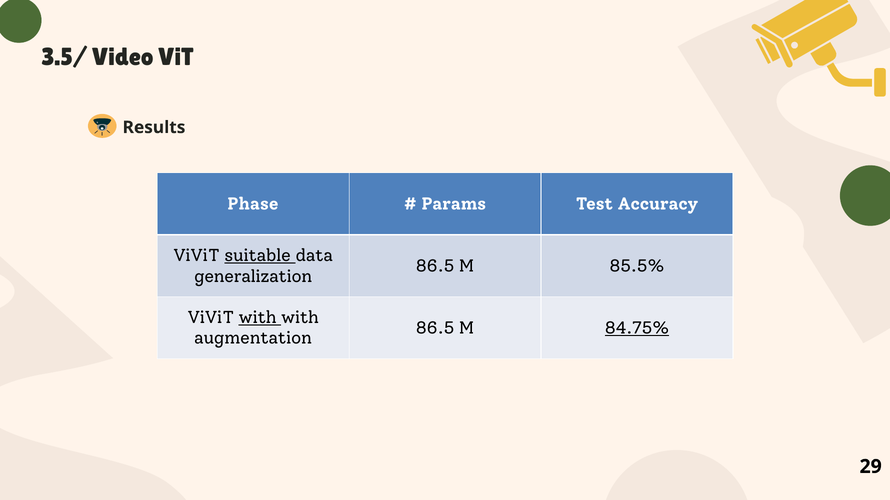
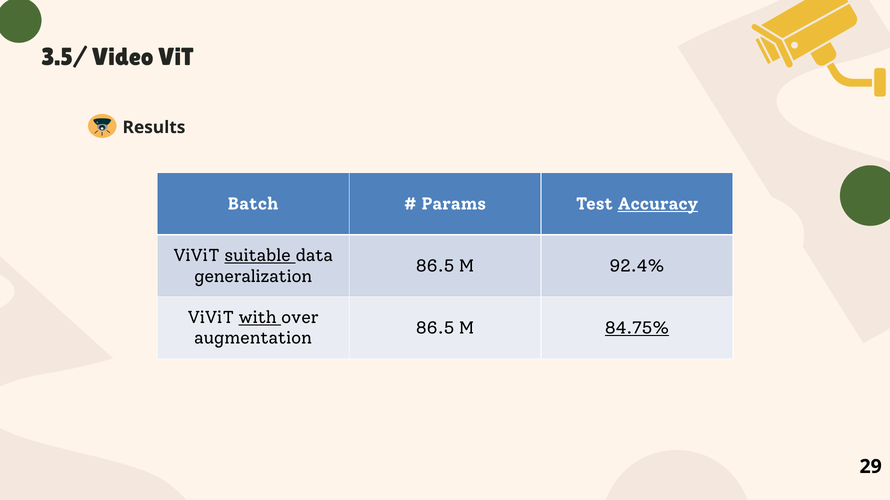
Phase: Phase -> Batch
Accuracy underline: none -> present
85.5%: 85.5% -> 92.4%
with with: with -> over
